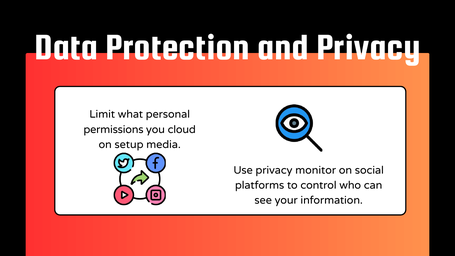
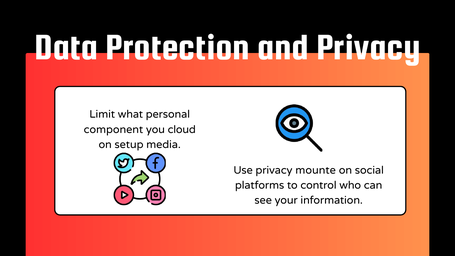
permissions: permissions -> component
monitor: monitor -> mounte
